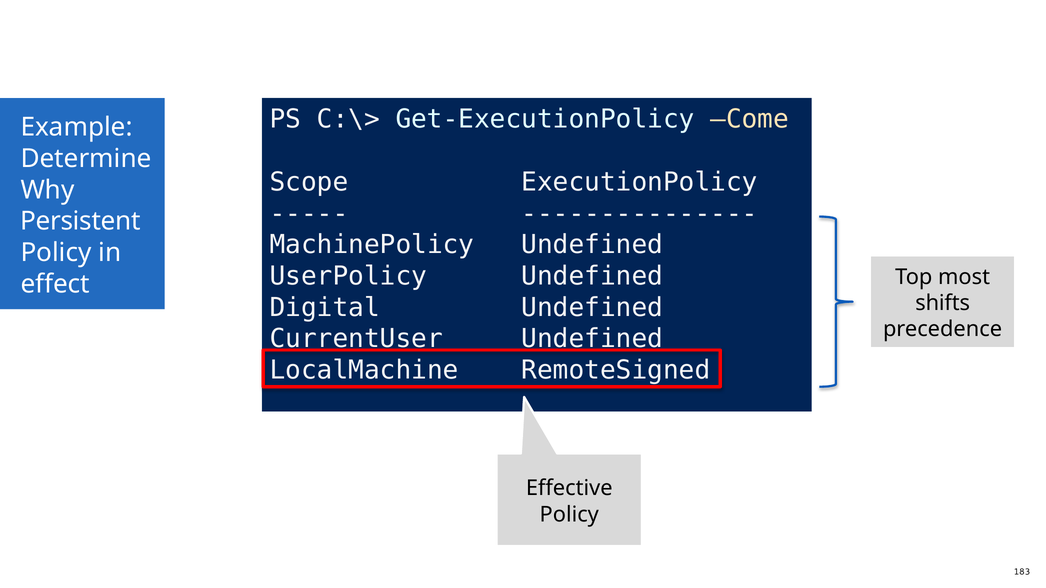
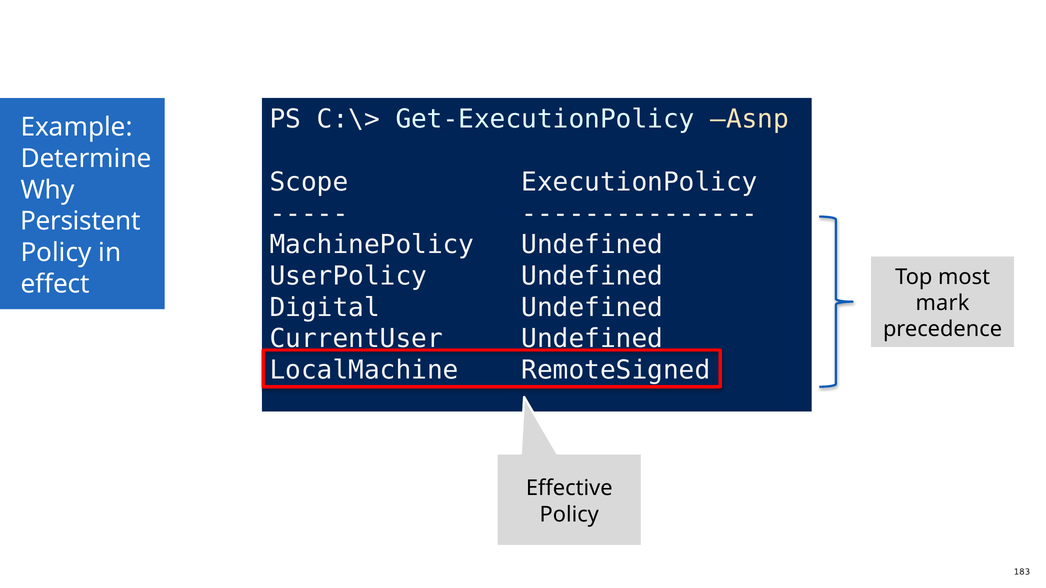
Come: Come -> Asnp
shifts: shifts -> mark
